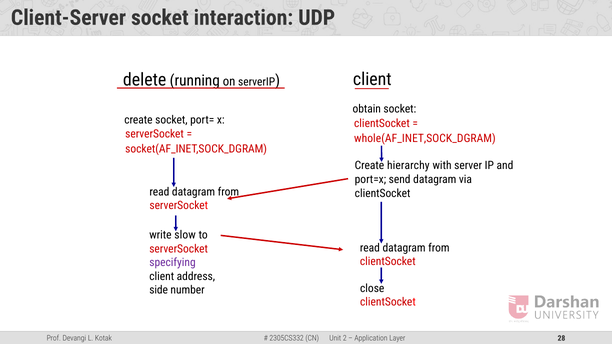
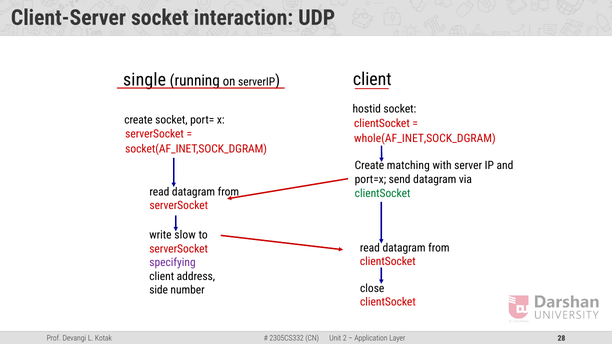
delete: delete -> single
obtain: obtain -> hostid
hierarchy: hierarchy -> matching
clientSocket at (383, 193) colour: black -> green
